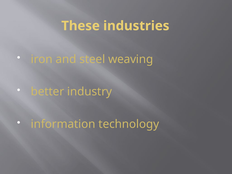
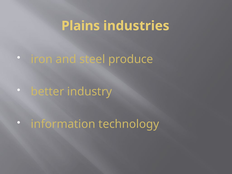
These: These -> Plains
weaving: weaving -> produce
